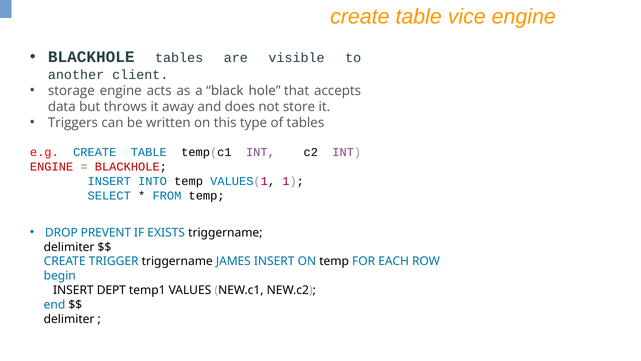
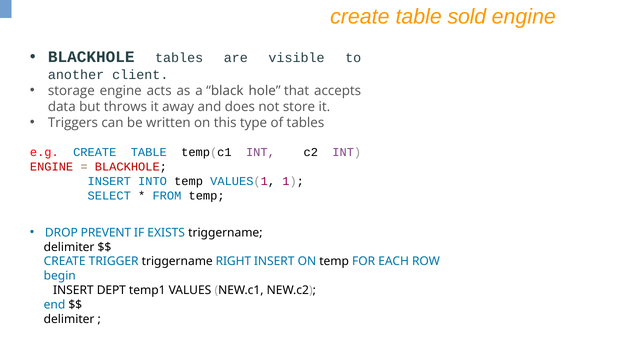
vice: vice -> sold
JAMES: JAMES -> RIGHT
